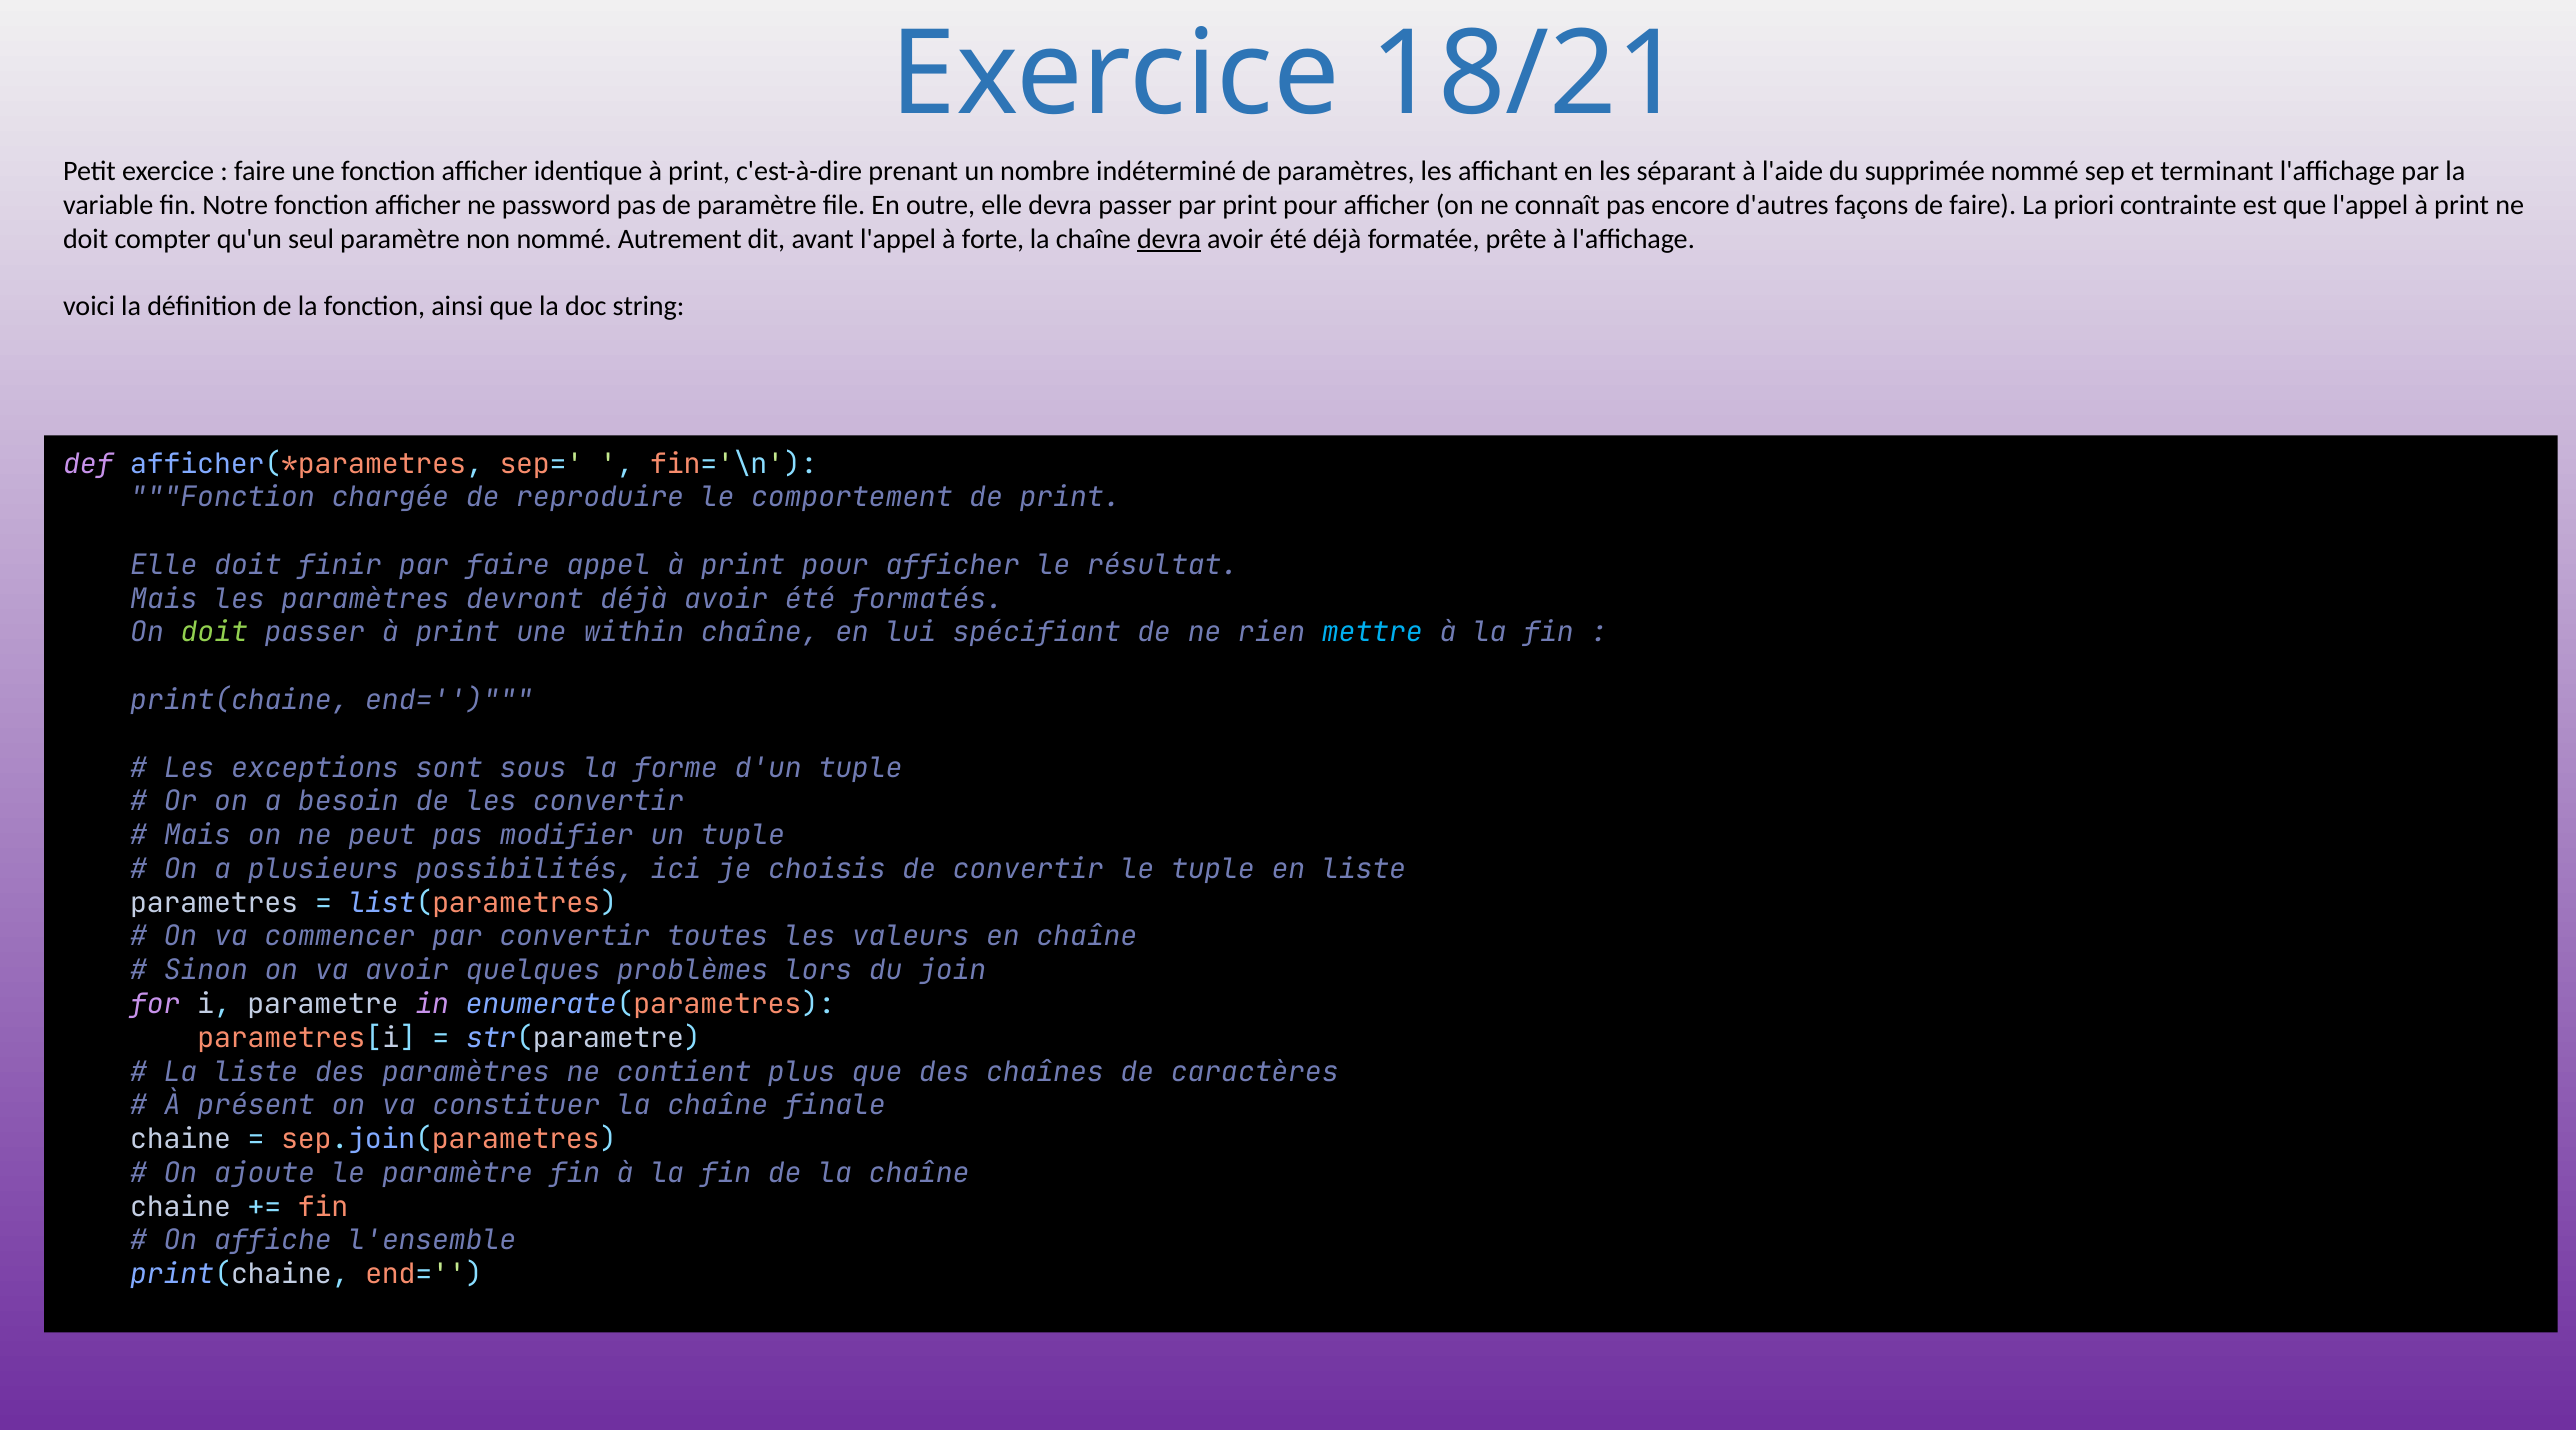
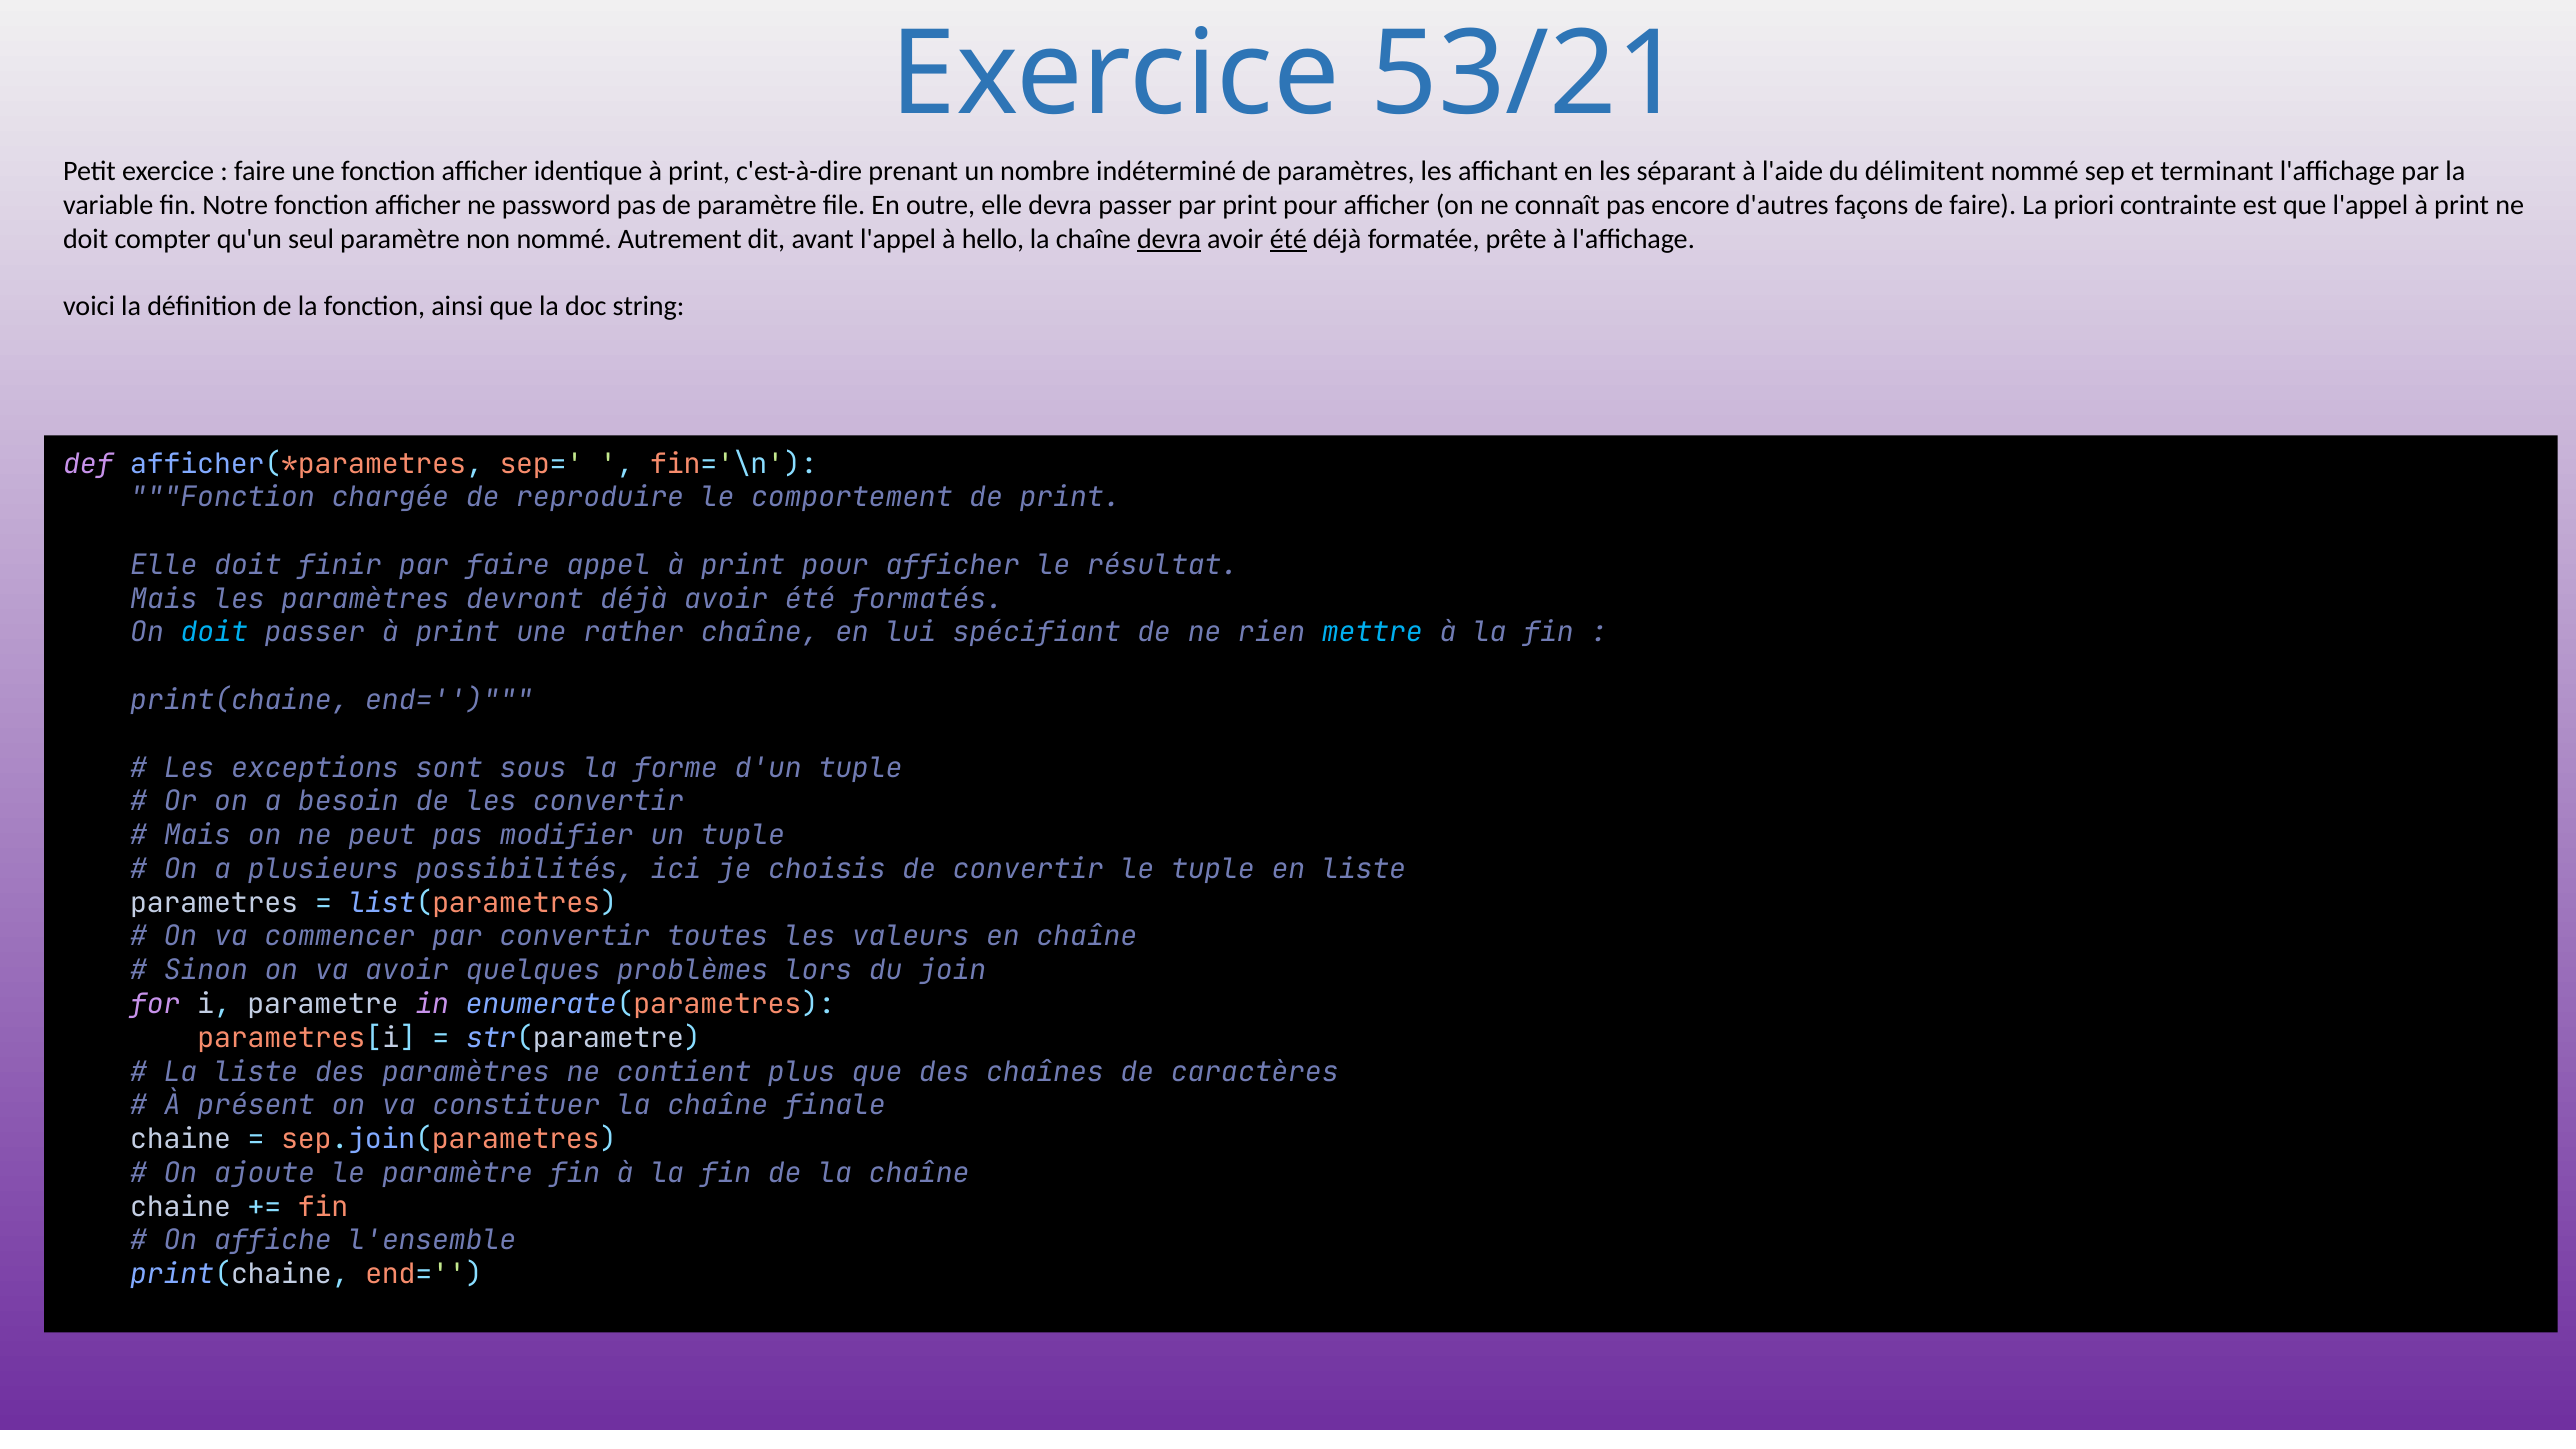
18/21: 18/21 -> 53/21
supprimée: supprimée -> délimitent
forte: forte -> hello
été at (1288, 239) underline: none -> present
doit at (214, 633) colour: light green -> light blue
within: within -> rather
